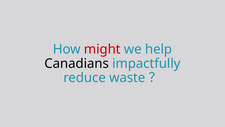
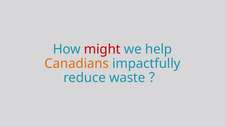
Canadians colour: black -> orange
